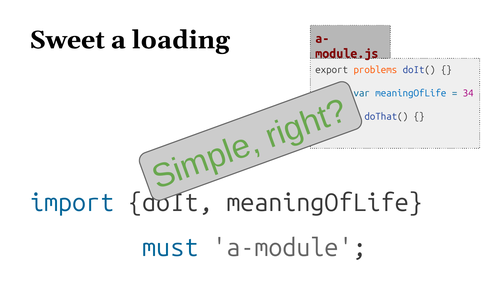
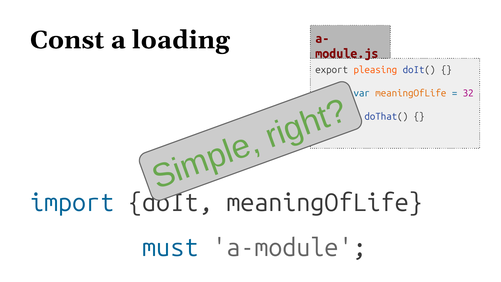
Sweet: Sweet -> Const
problems: problems -> pleasing
meaningOfLife at (411, 93) colour: blue -> orange
34: 34 -> 32
